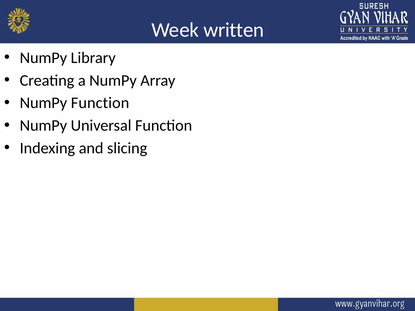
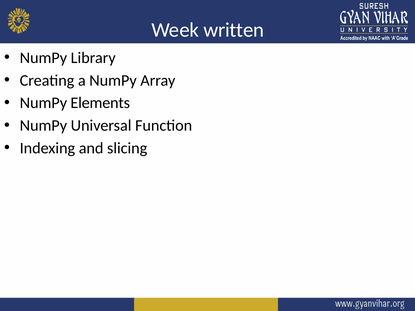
NumPy Function: Function -> Elements
